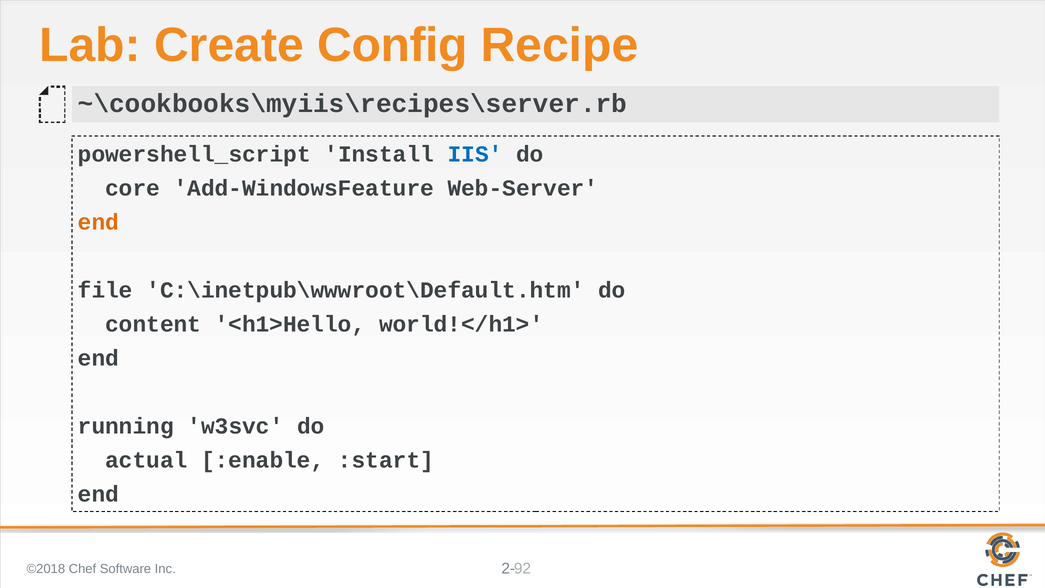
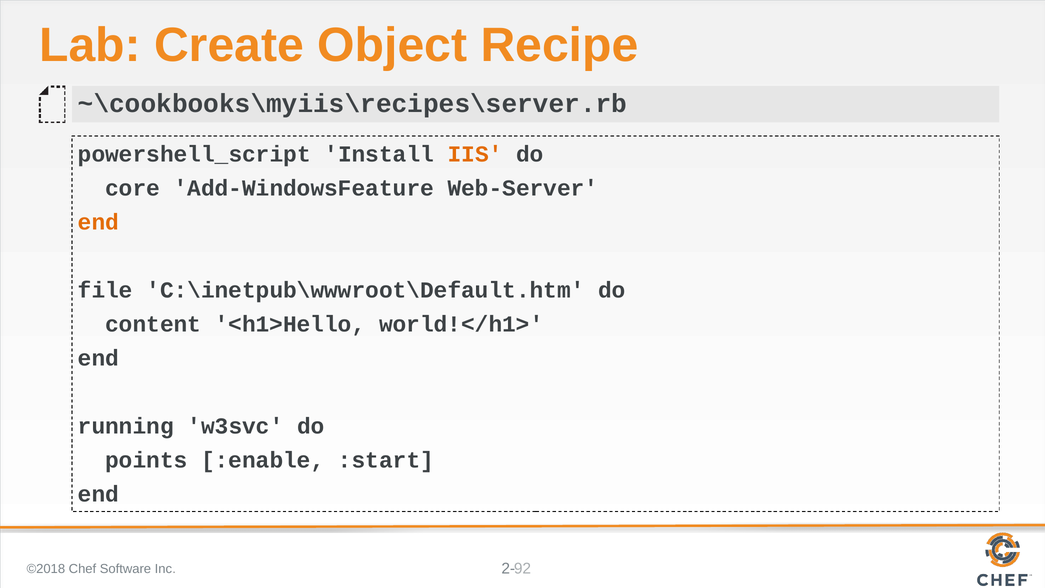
Config: Config -> Object
IIS colour: blue -> orange
actual: actual -> points
